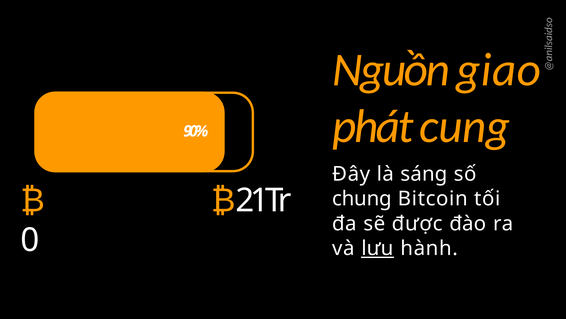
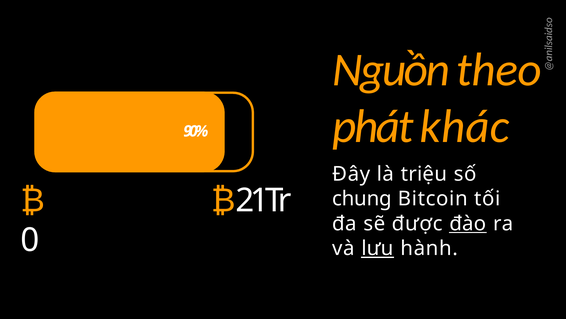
giao: giao -> theo
cung: cung -> khác
sáng: sáng -> triệu
đào underline: none -> present
